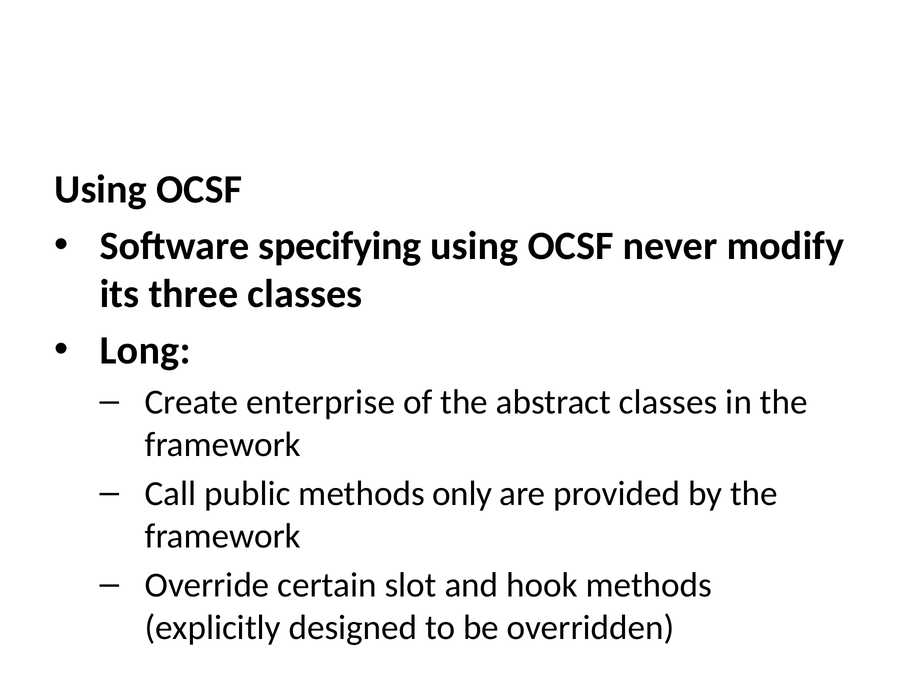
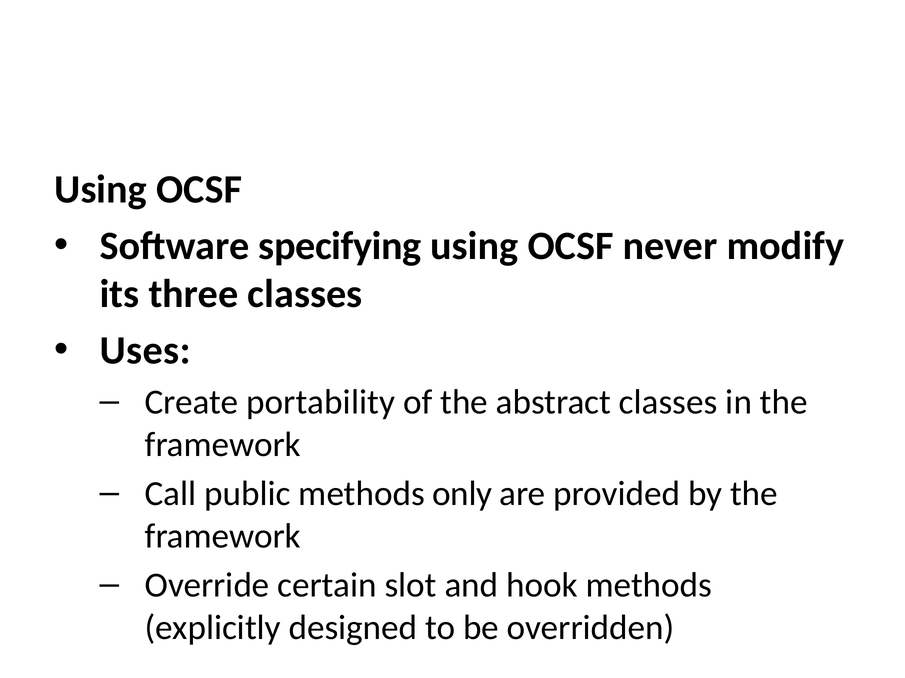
Long: Long -> Uses
enterprise: enterprise -> portability
